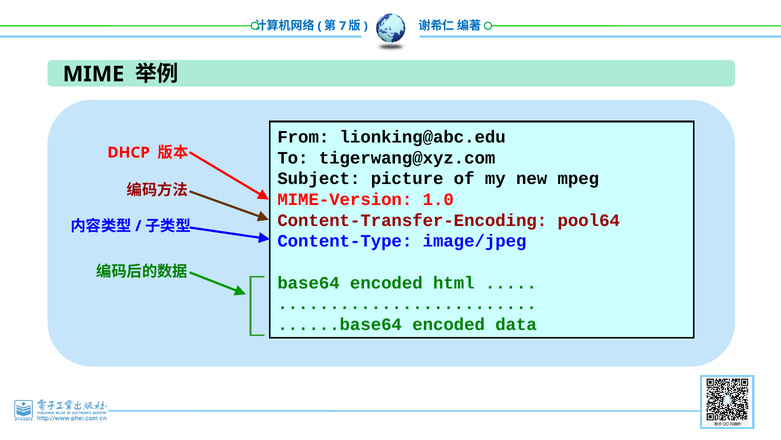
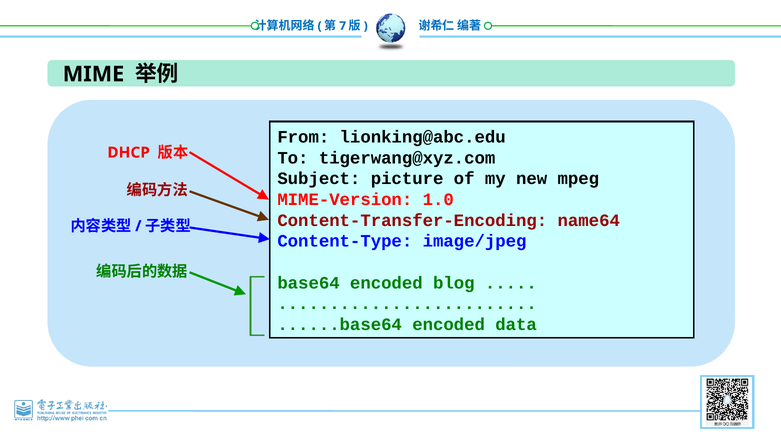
pool64: pool64 -> name64
html: html -> blog
